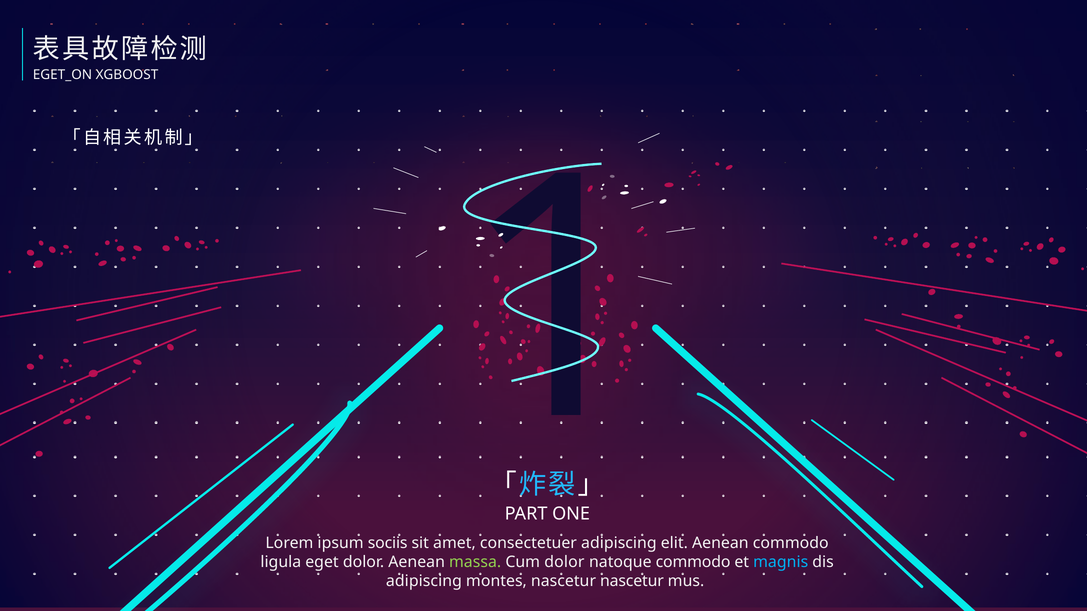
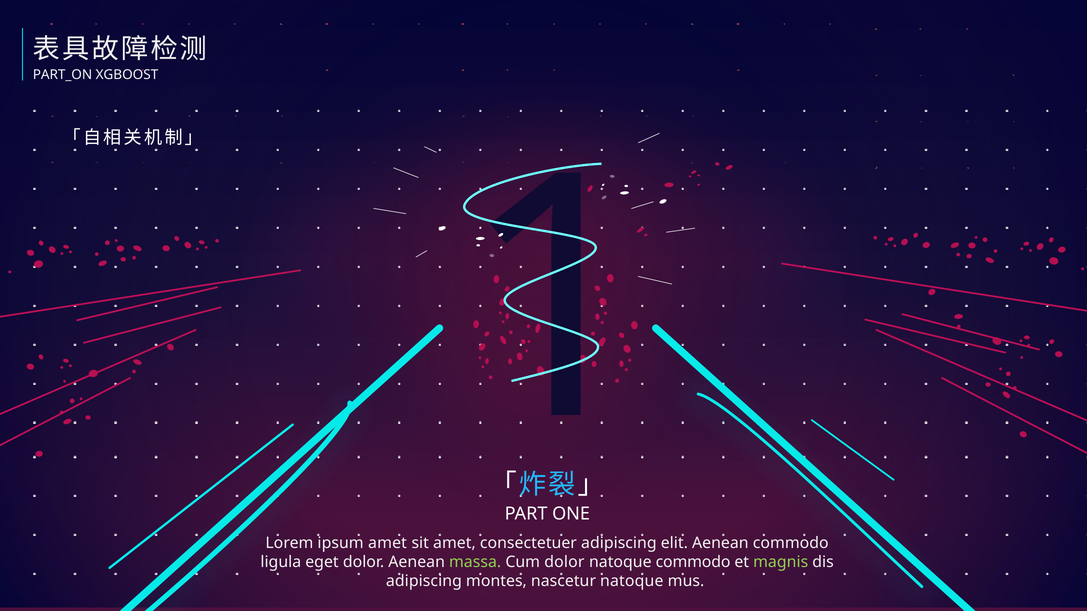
EGET_ON: EGET_ON -> PART_ON
ipsum sociis: sociis -> amet
magnis colour: light blue -> light green
nascetur nascetur: nascetur -> natoque
